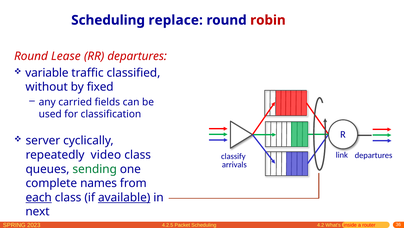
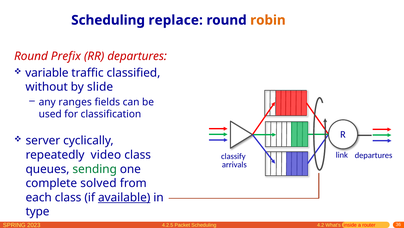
robin colour: red -> orange
Lease: Lease -> Prefix
fixed: fixed -> slide
carried: carried -> ranges
names: names -> solved
each underline: present -> none
next: next -> type
